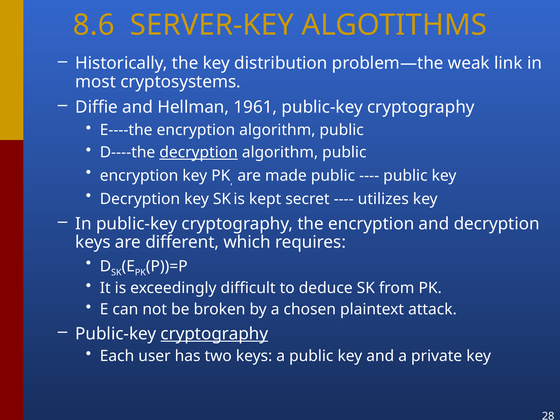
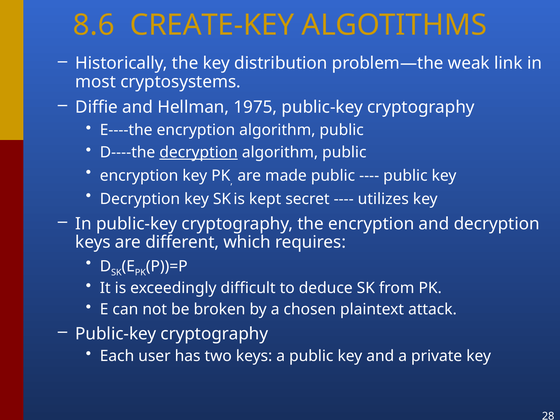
SERVER-KEY: SERVER-KEY -> CREATE-KEY
1961: 1961 -> 1975
cryptography at (214, 334) underline: present -> none
